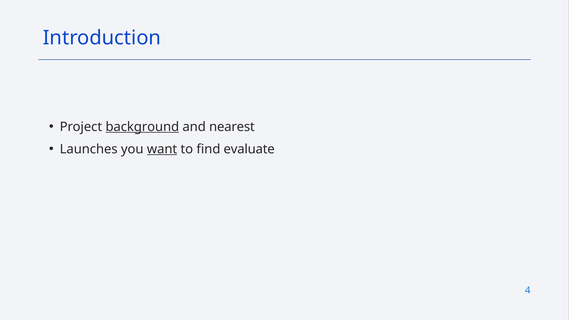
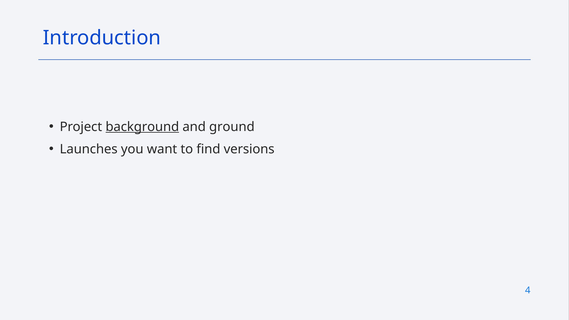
nearest: nearest -> ground
want underline: present -> none
evaluate: evaluate -> versions
